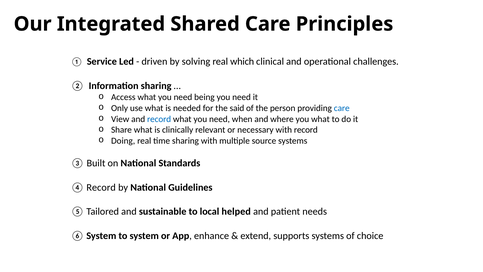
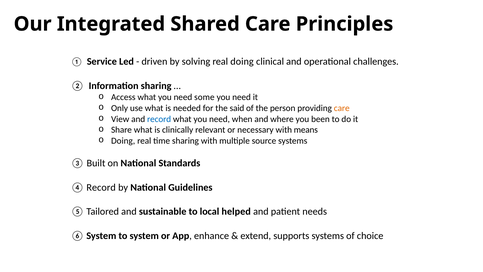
real which: which -> doing
being: being -> some
care at (342, 108) colour: blue -> orange
you what: what -> been
with record: record -> means
